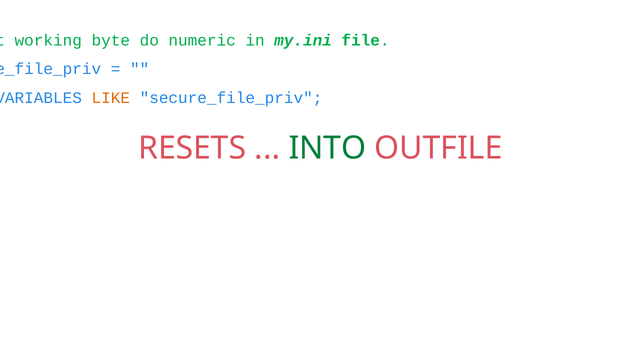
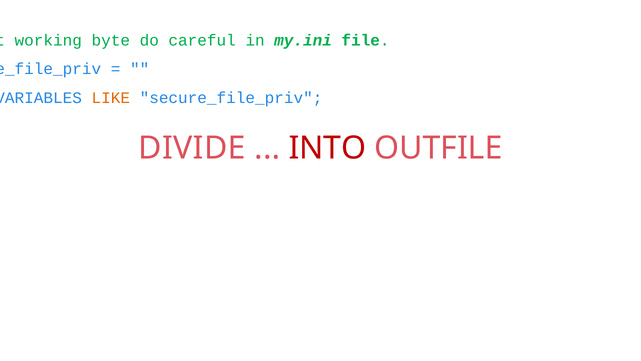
numeric: numeric -> careful
RESETS: RESETS -> DIVIDE
INTO colour: green -> red
